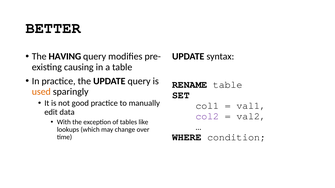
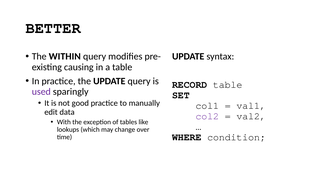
HAVING: HAVING -> WITHIN
RENAME: RENAME -> RECORD
used colour: orange -> purple
